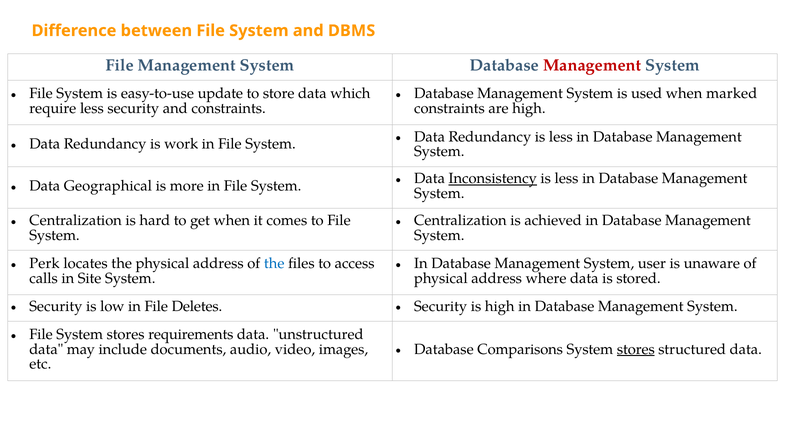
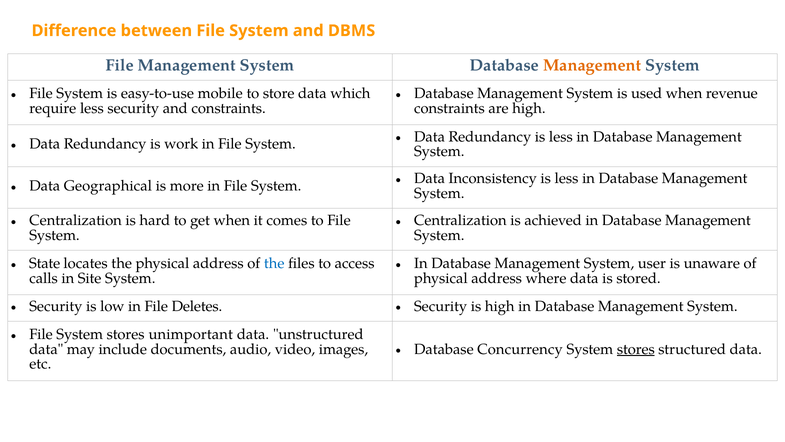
Management at (592, 65) colour: red -> orange
update: update -> mobile
marked: marked -> revenue
Inconsistency underline: present -> none
Perk: Perk -> State
requirements: requirements -> unimportant
Comparisons: Comparisons -> Concurrency
